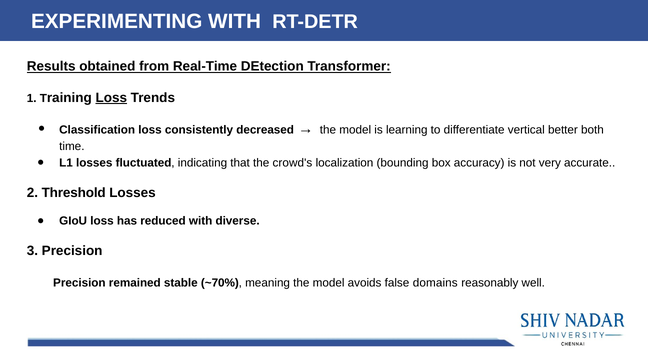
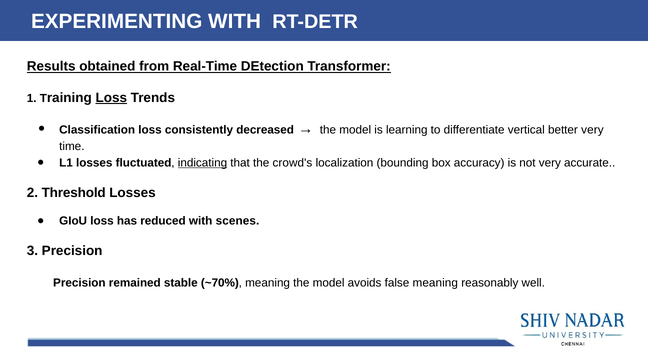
better both: both -> very
indicating underline: none -> present
diverse: diverse -> scenes
false domains: domains -> meaning
